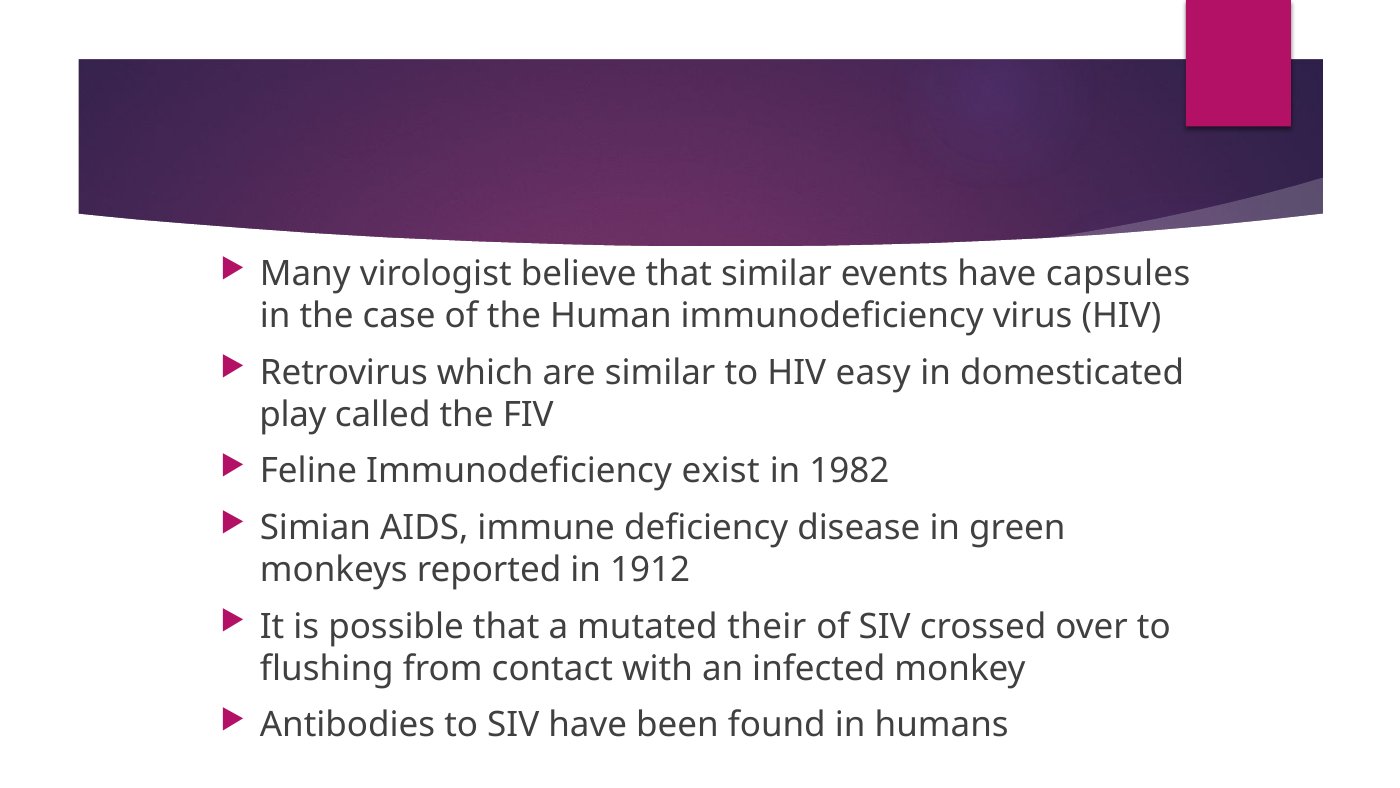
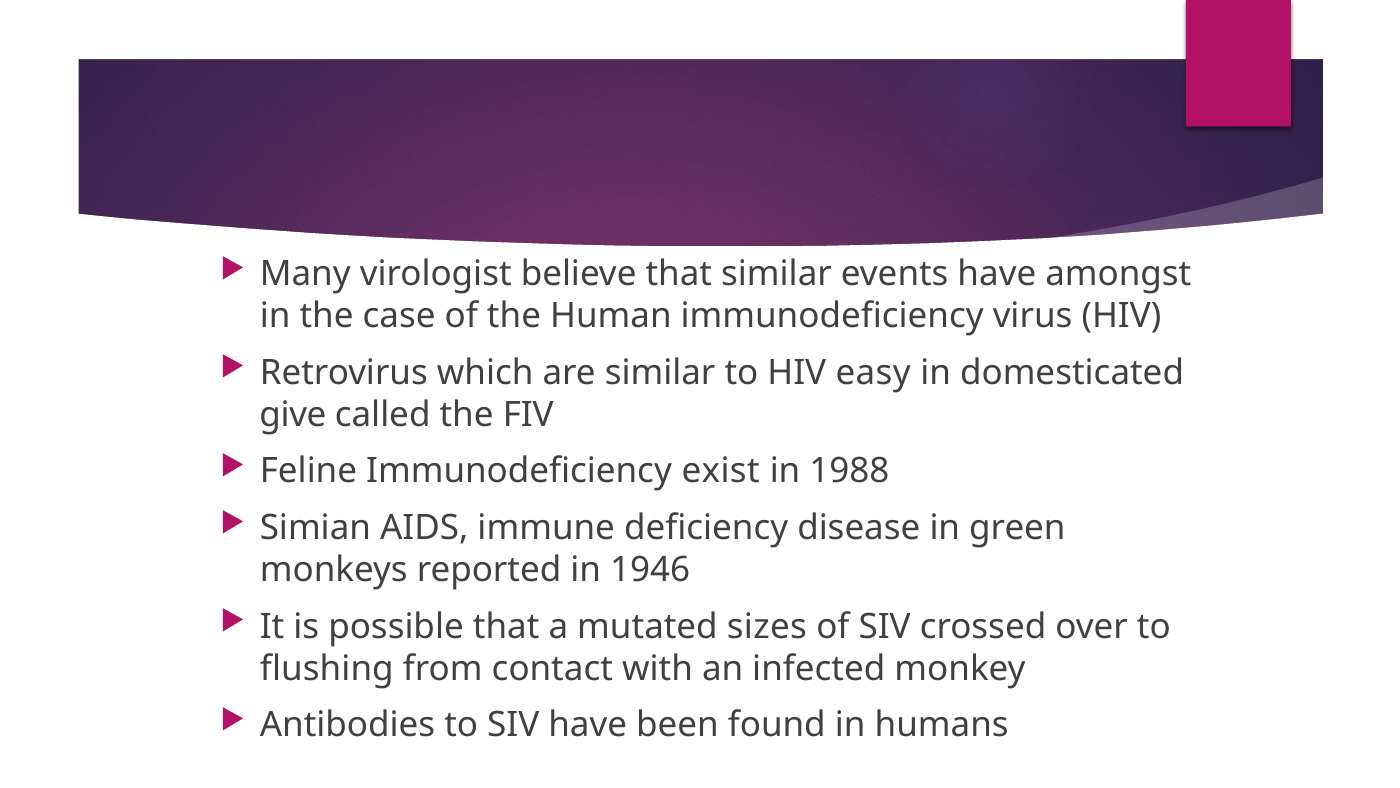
capsules: capsules -> amongst
play: play -> give
1982: 1982 -> 1988
1912: 1912 -> 1946
their: their -> sizes
